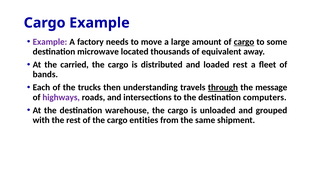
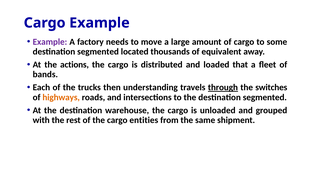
cargo at (244, 42) underline: present -> none
microwave at (98, 52): microwave -> segmented
carried: carried -> actions
loaded rest: rest -> that
message: message -> switches
highways colour: purple -> orange
the destination computers: computers -> segmented
